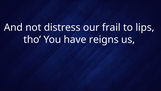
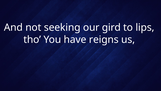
distress: distress -> seeking
frail: frail -> gird
